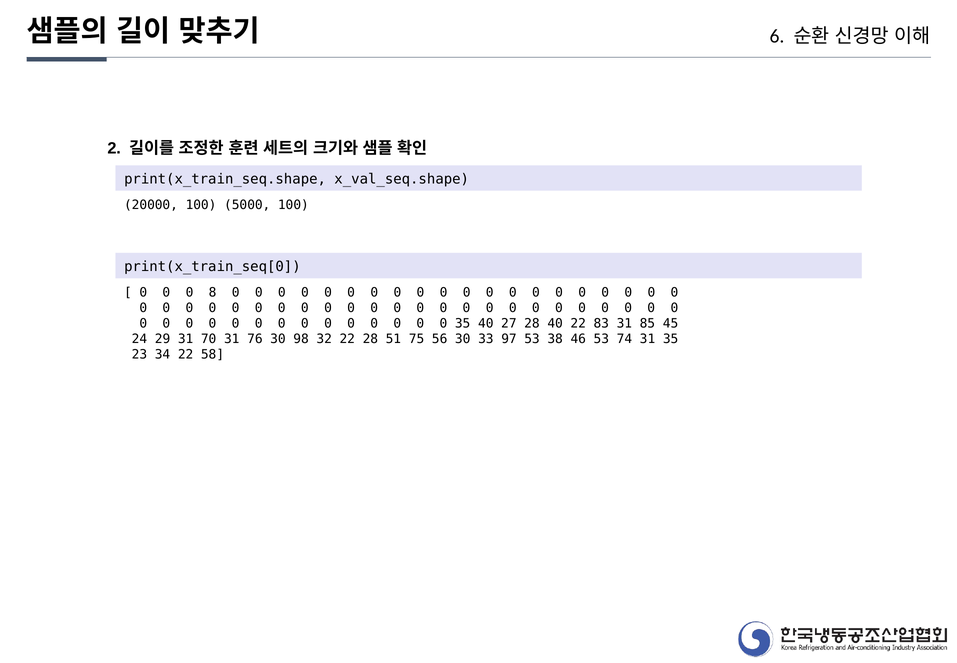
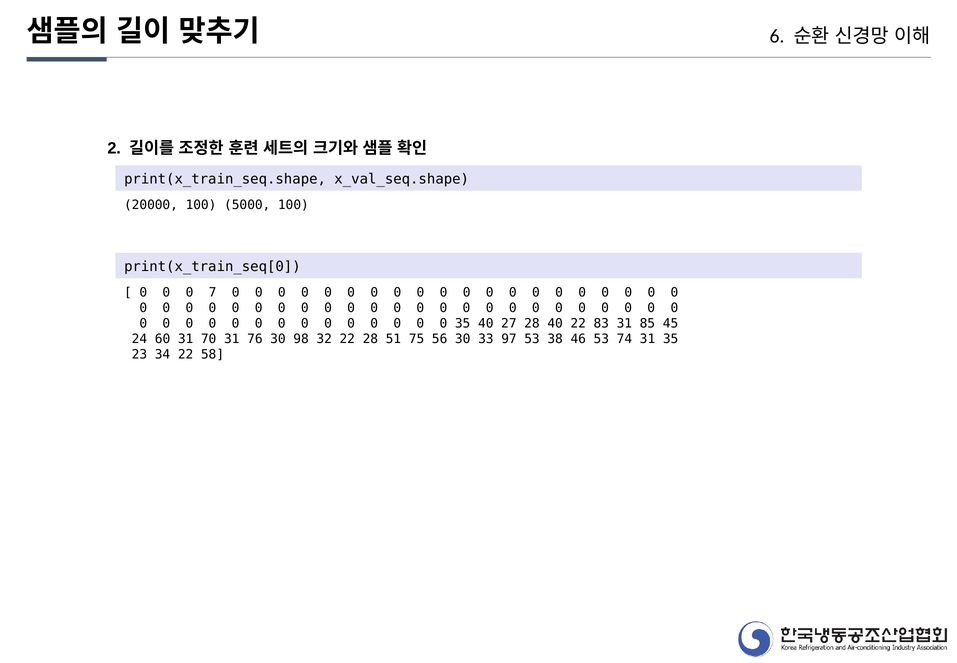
8: 8 -> 7
29: 29 -> 60
